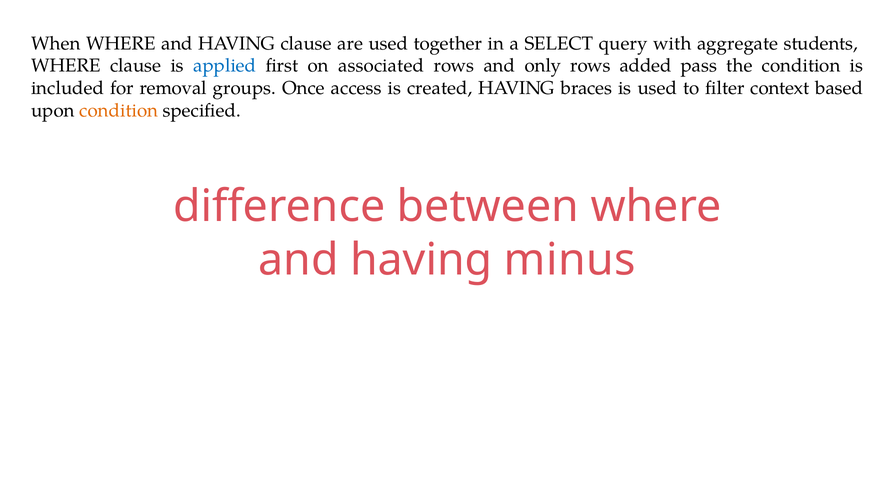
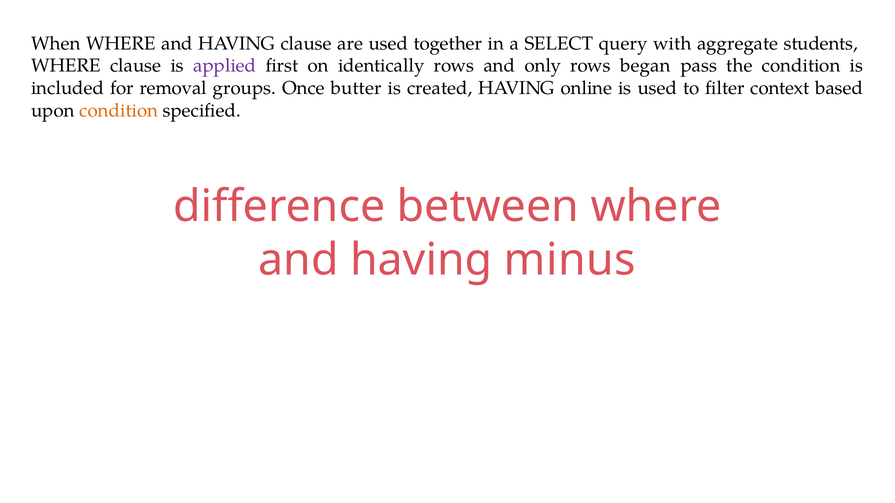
applied colour: blue -> purple
associated: associated -> identically
added: added -> began
access: access -> butter
braces: braces -> online
